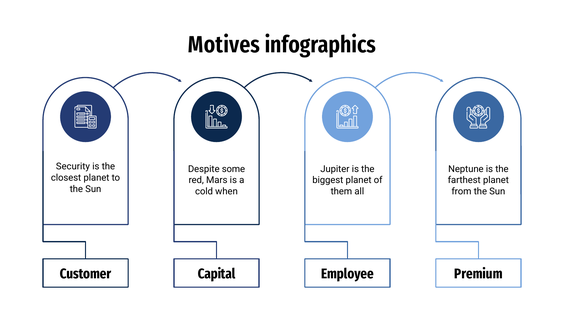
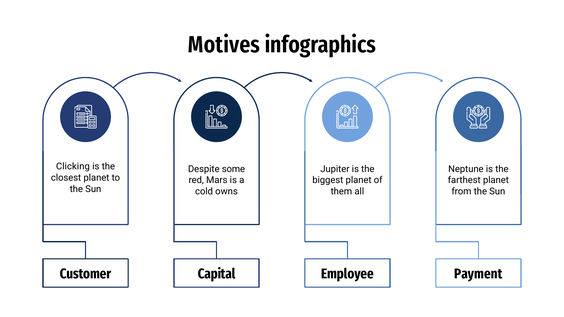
Security: Security -> Clicking
when: when -> owns
Premium: Premium -> Payment
